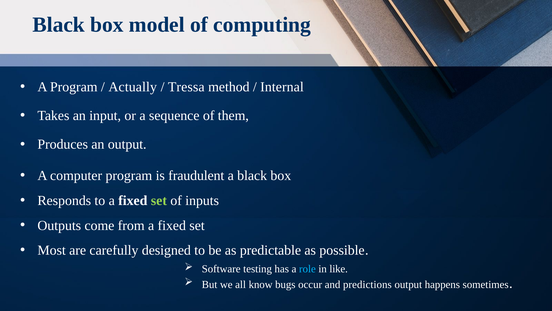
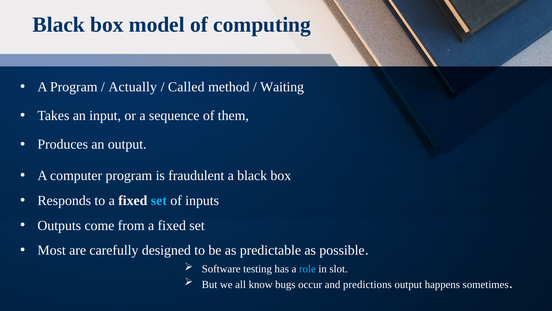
Tressa: Tressa -> Called
Internal: Internal -> Waiting
set at (159, 200) colour: light green -> light blue
like: like -> slot
